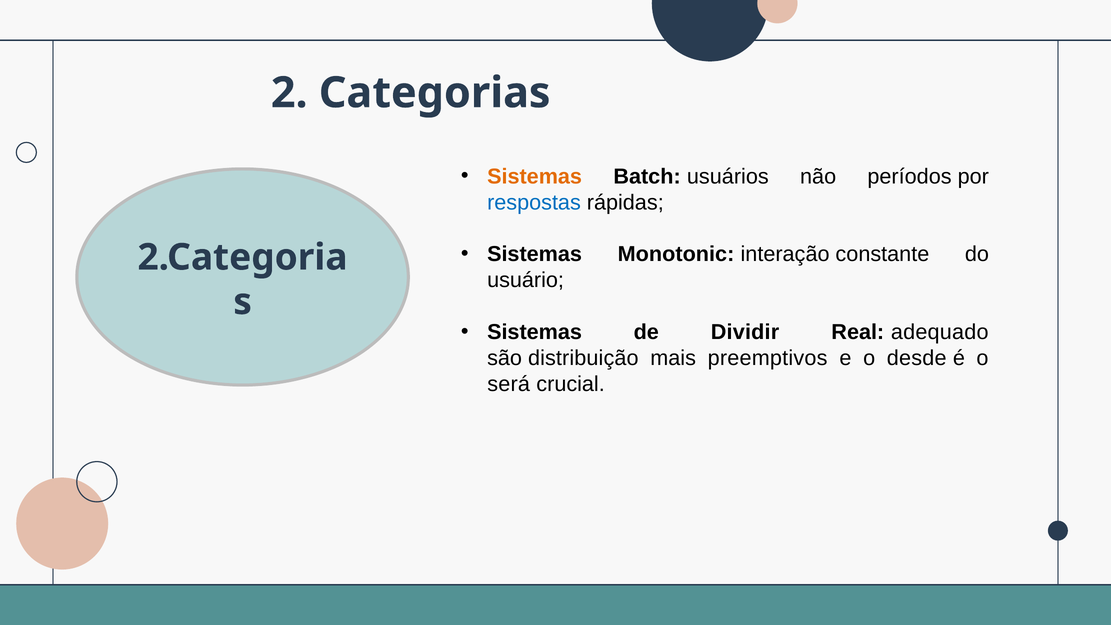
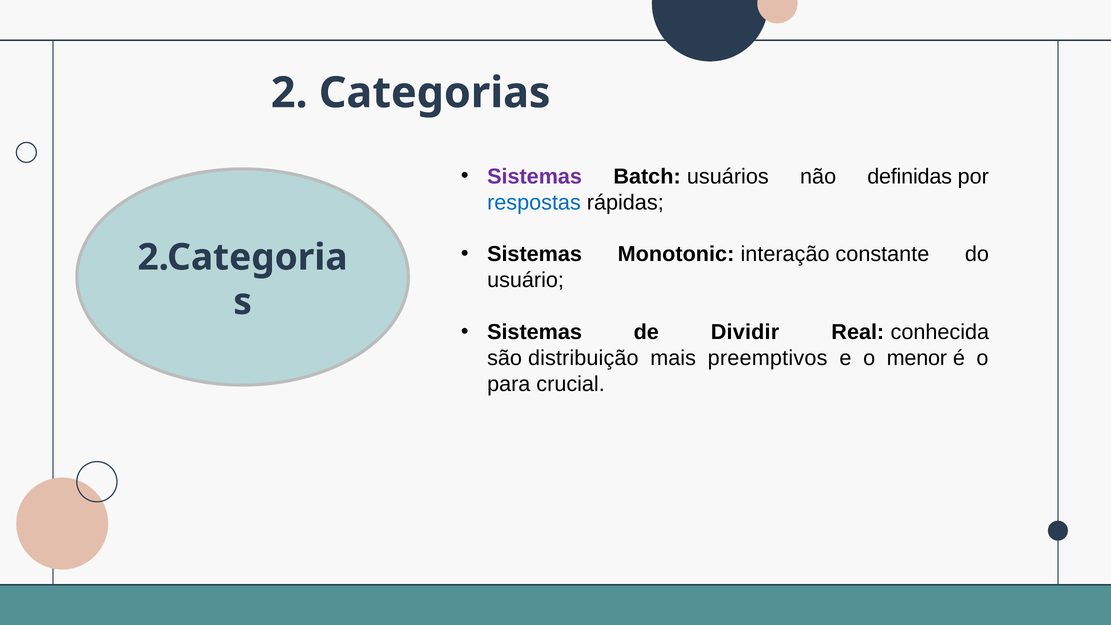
Sistemas at (535, 176) colour: orange -> purple
períodos: períodos -> definidas
adequado: adequado -> conhecida
desde: desde -> menor
será: será -> para
